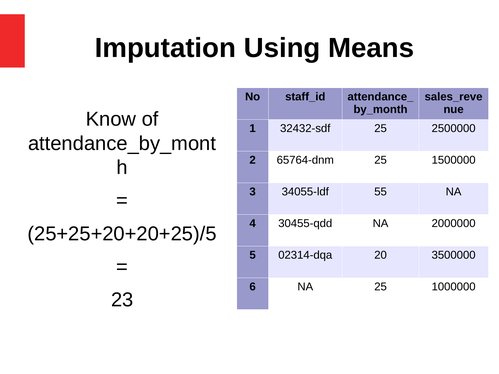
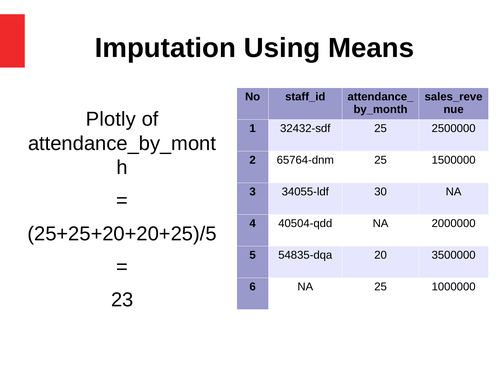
Know: Know -> Plotly
55: 55 -> 30
30455-qdd: 30455-qdd -> 40504-qdd
02314-dqa: 02314-dqa -> 54835-dqa
